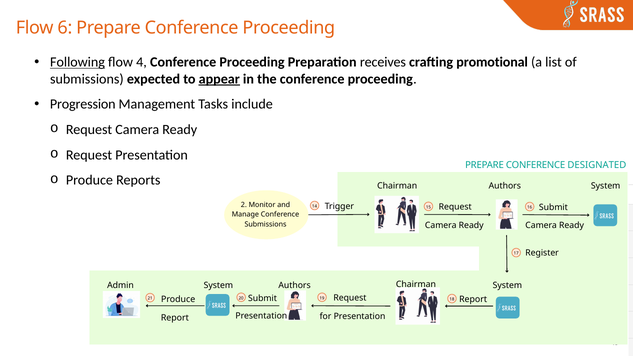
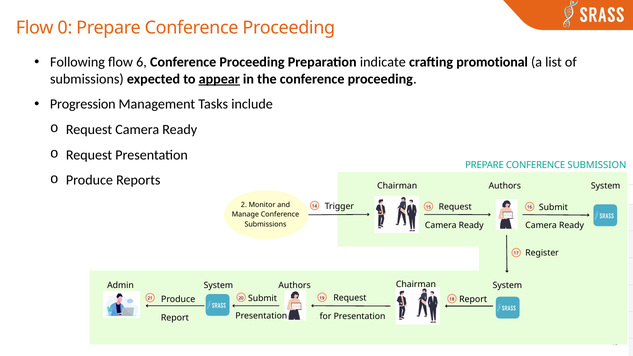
6: 6 -> 0
Following underline: present -> none
4: 4 -> 6
receives: receives -> indicate
DESIGNATED: DESIGNATED -> SUBMISSION
